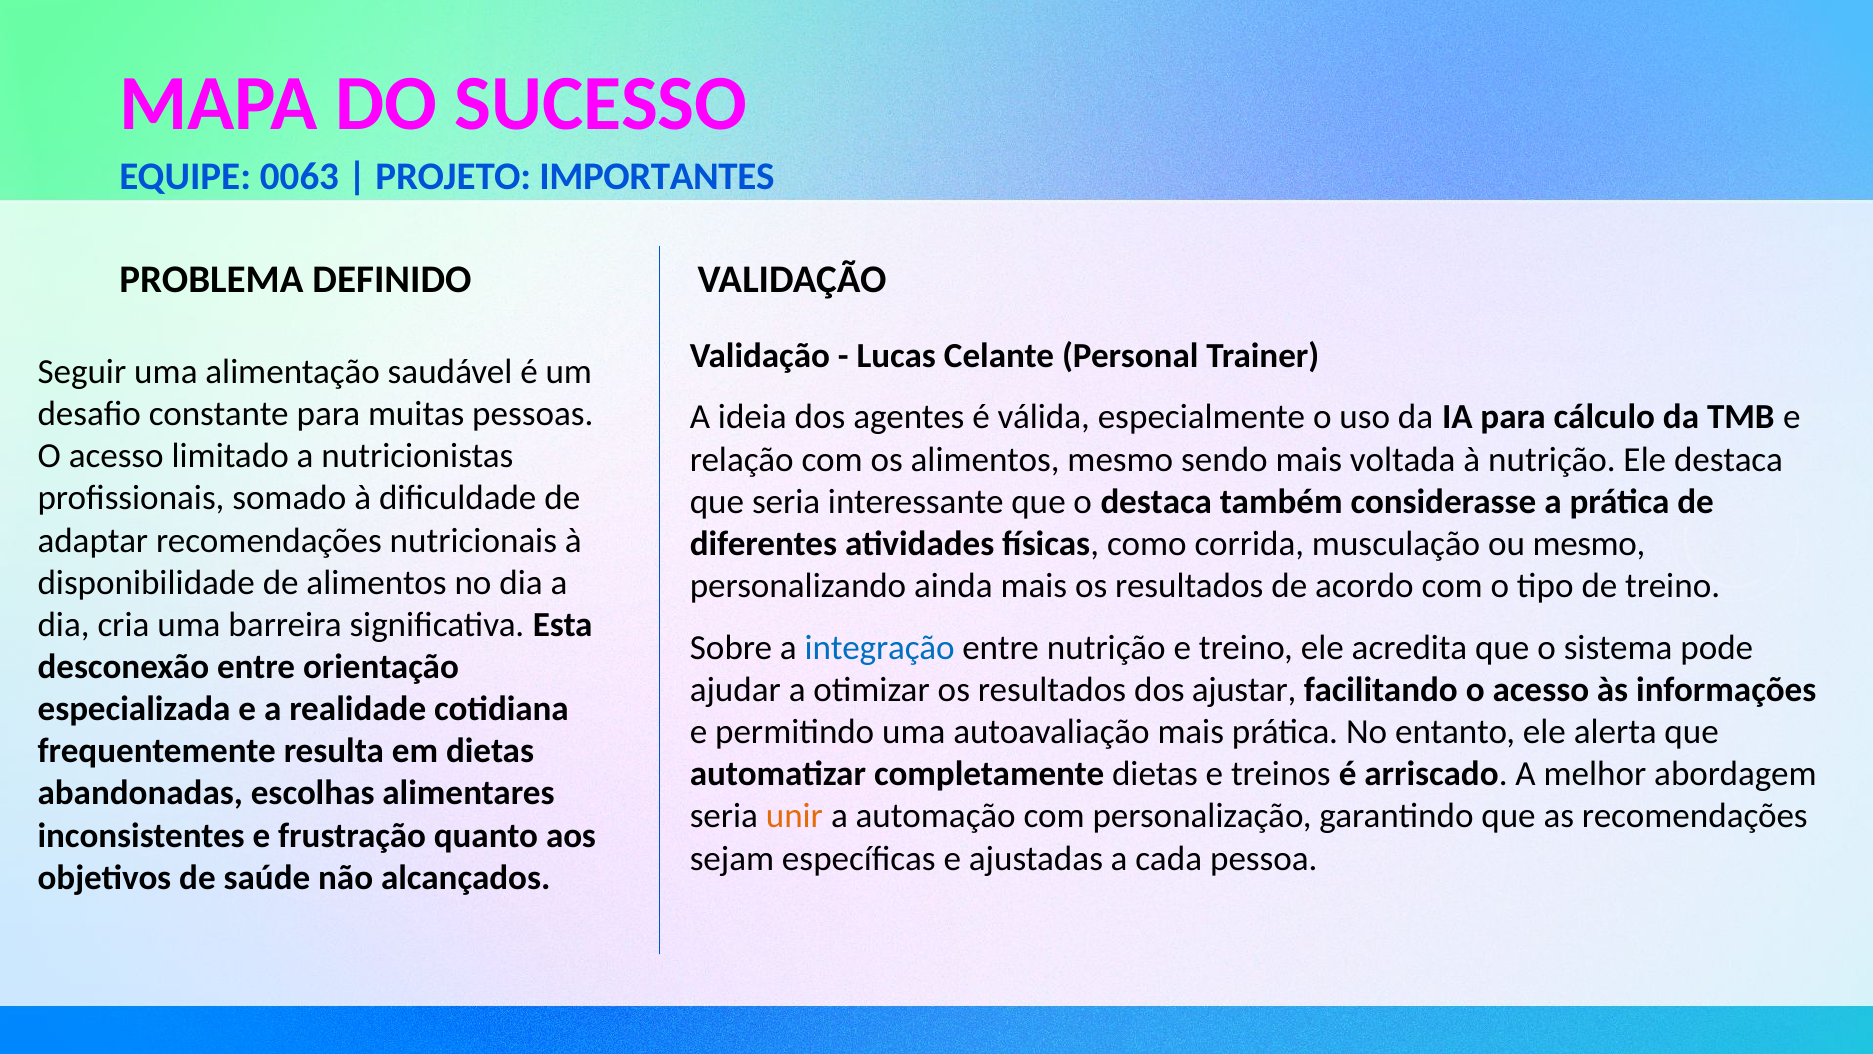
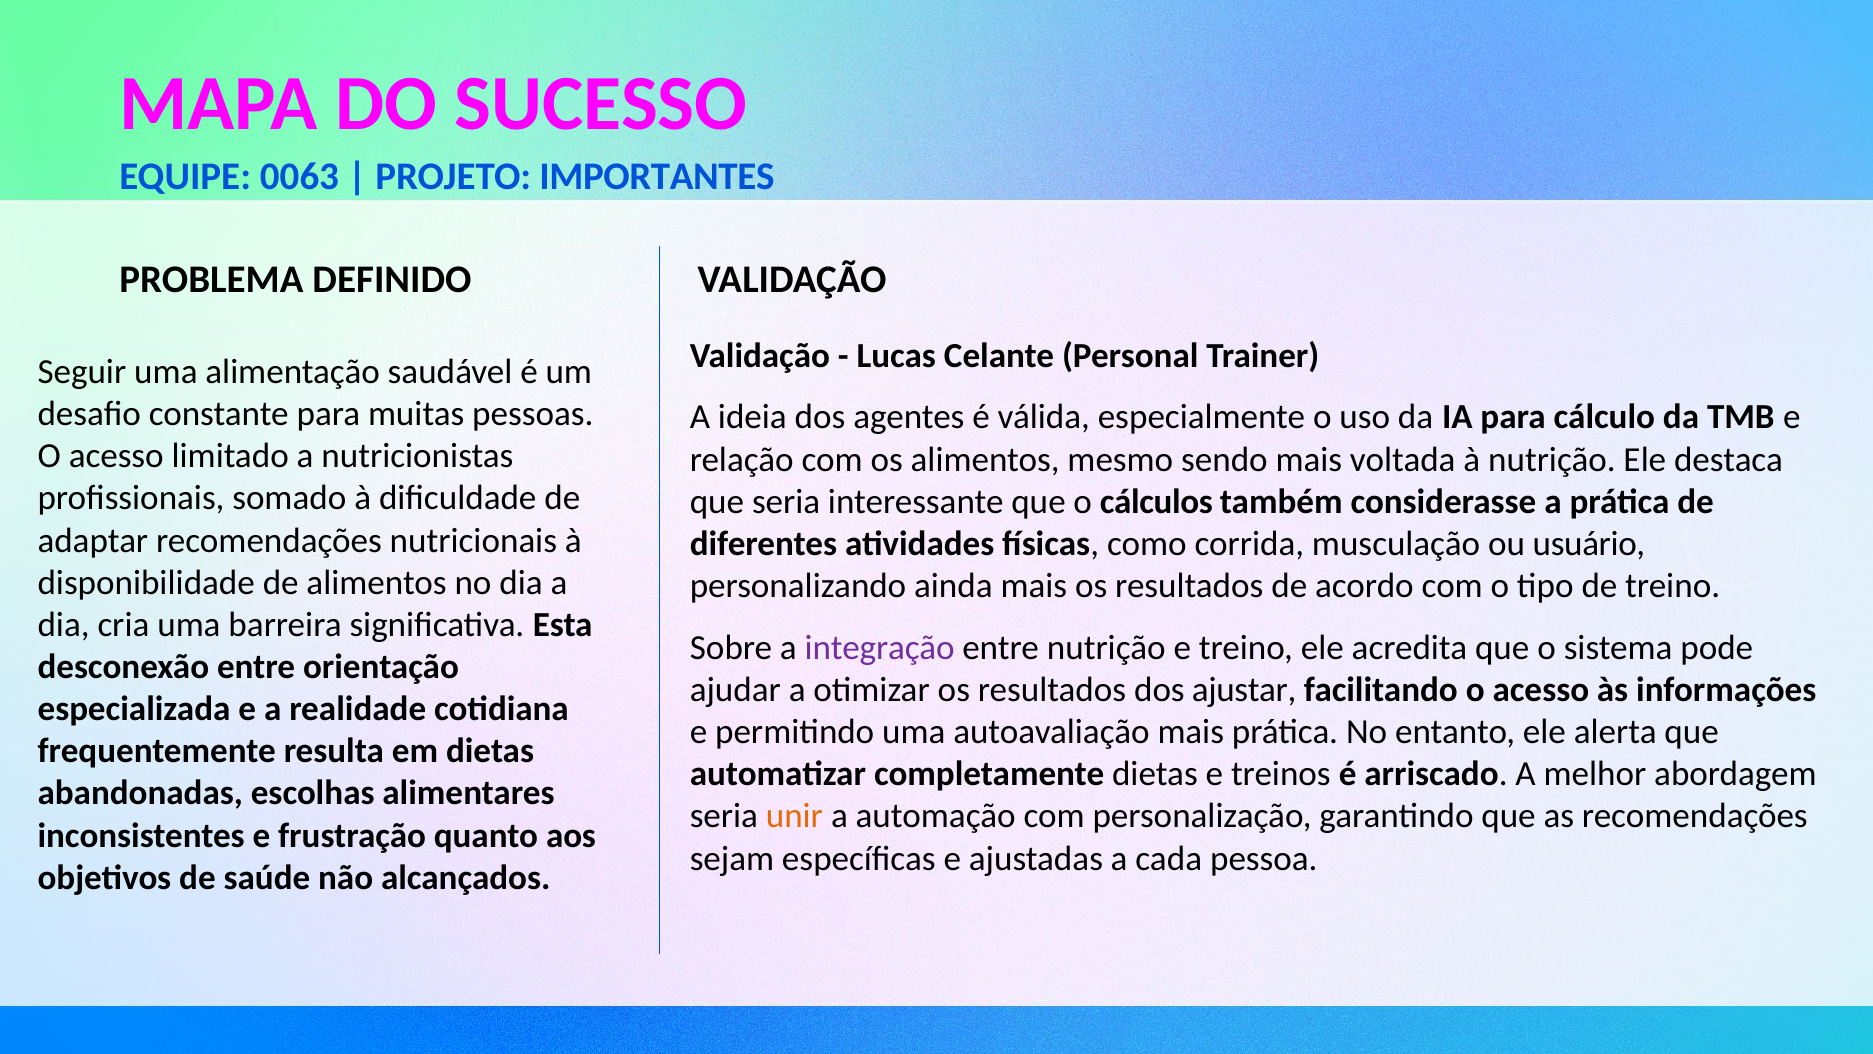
o destaca: destaca -> cálculos
ou mesmo: mesmo -> usuário
integração colour: blue -> purple
